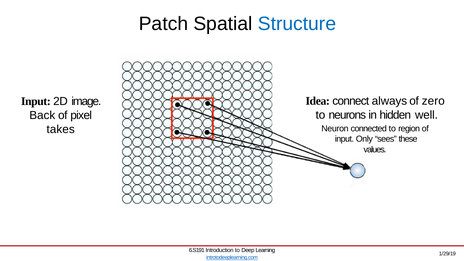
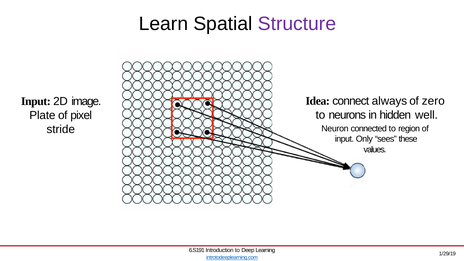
Patch: Patch -> Learn
Structure colour: blue -> purple
Back: Back -> Plate
takes: takes -> stride
